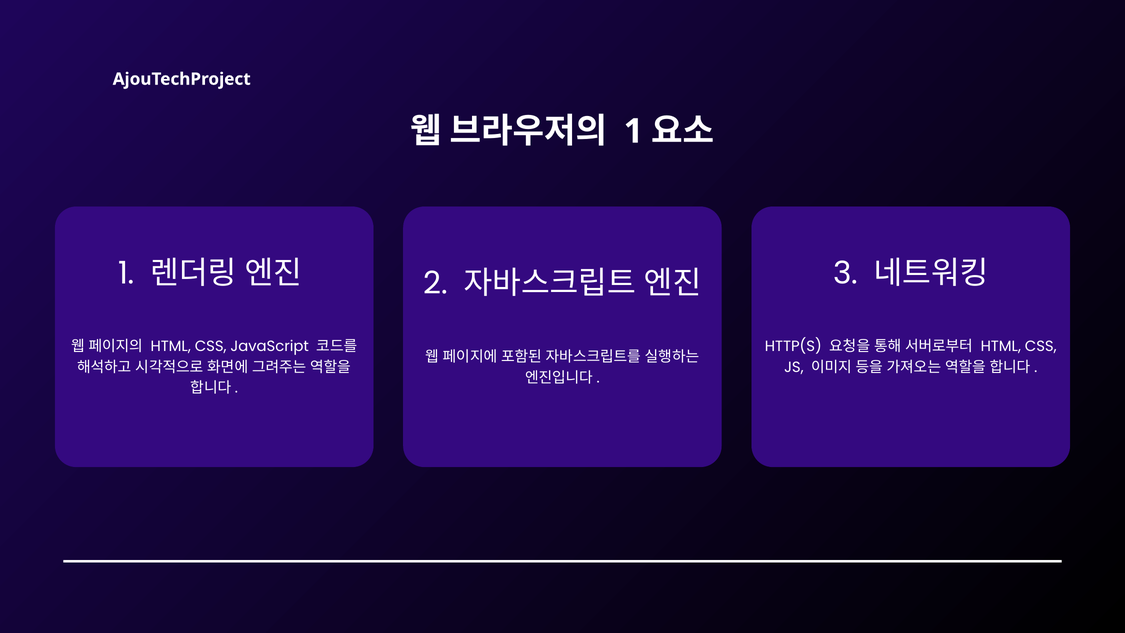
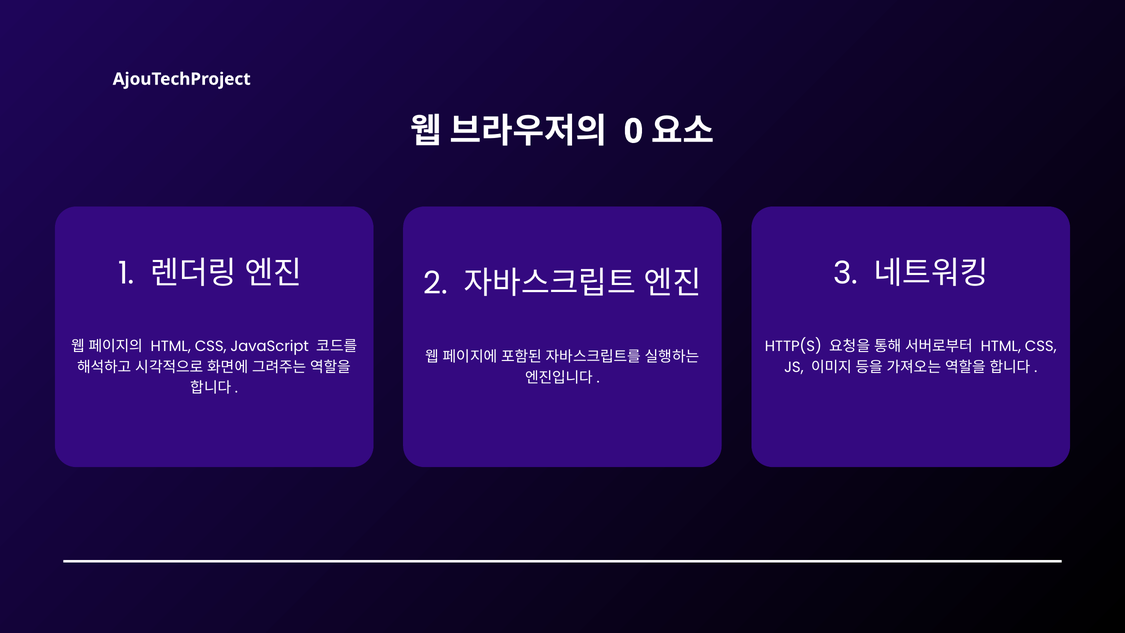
1 at (633, 131): 1 -> 0
